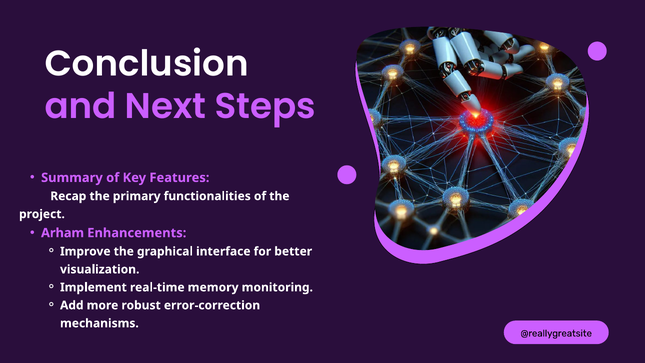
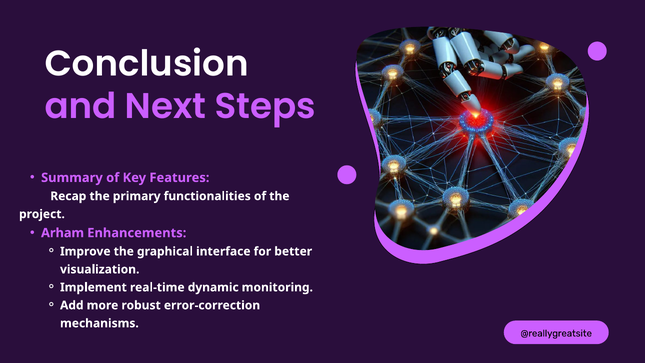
memory: memory -> dynamic
